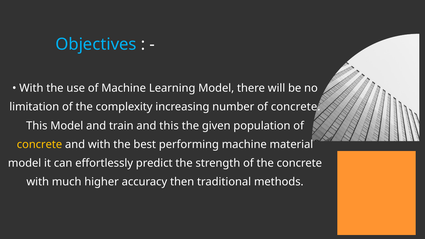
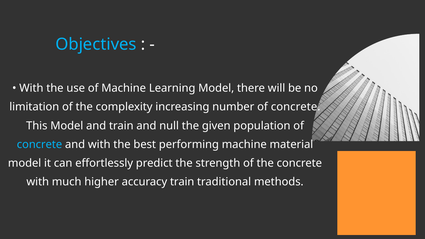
and this: this -> null
concrete at (40, 144) colour: yellow -> light blue
accuracy then: then -> train
